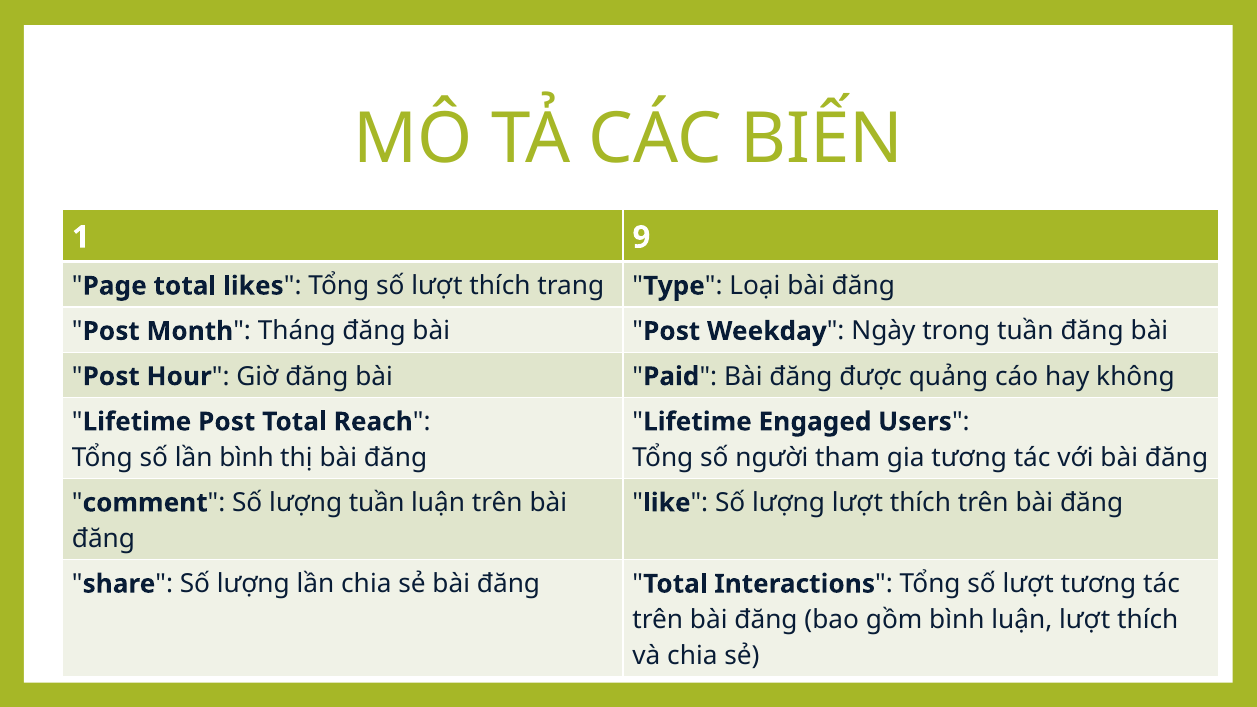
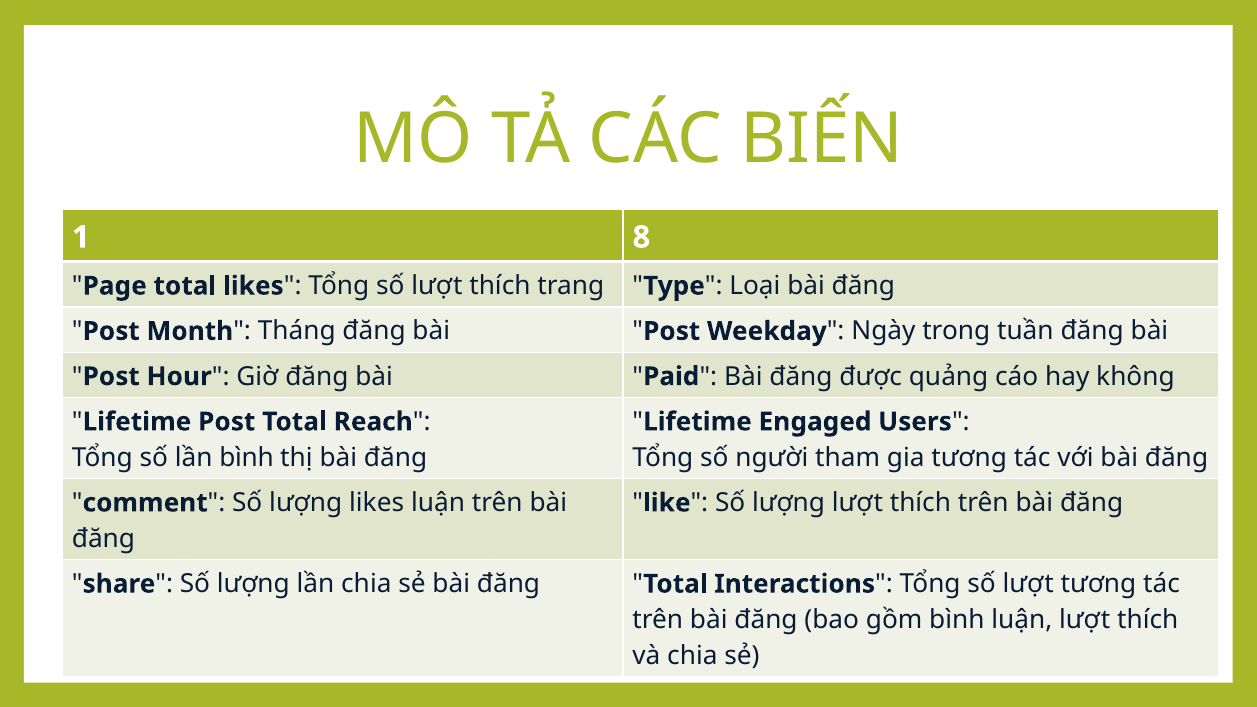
9: 9 -> 8
lượng tuần: tuần -> likes
